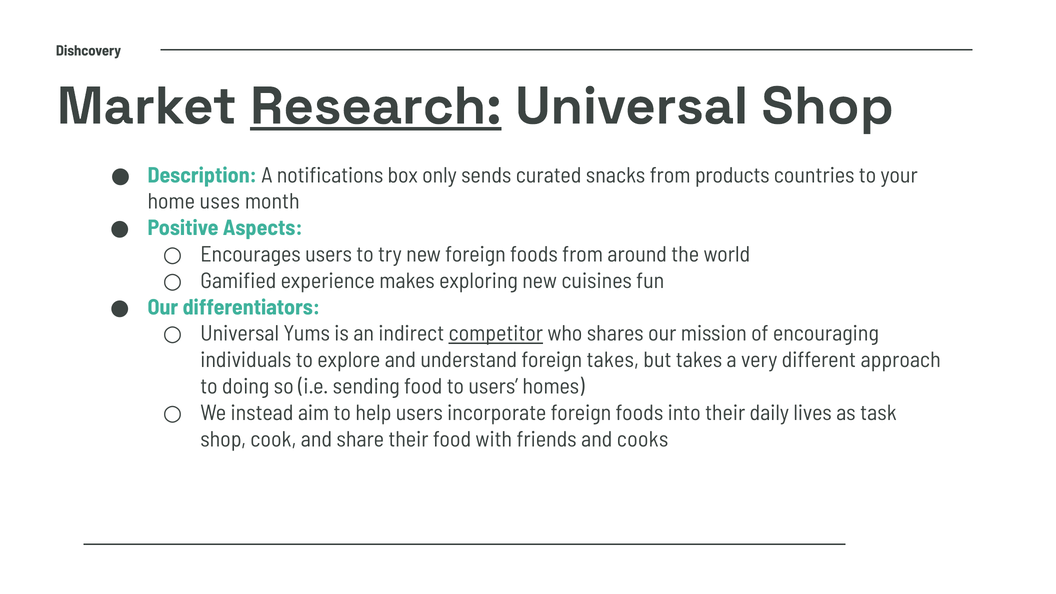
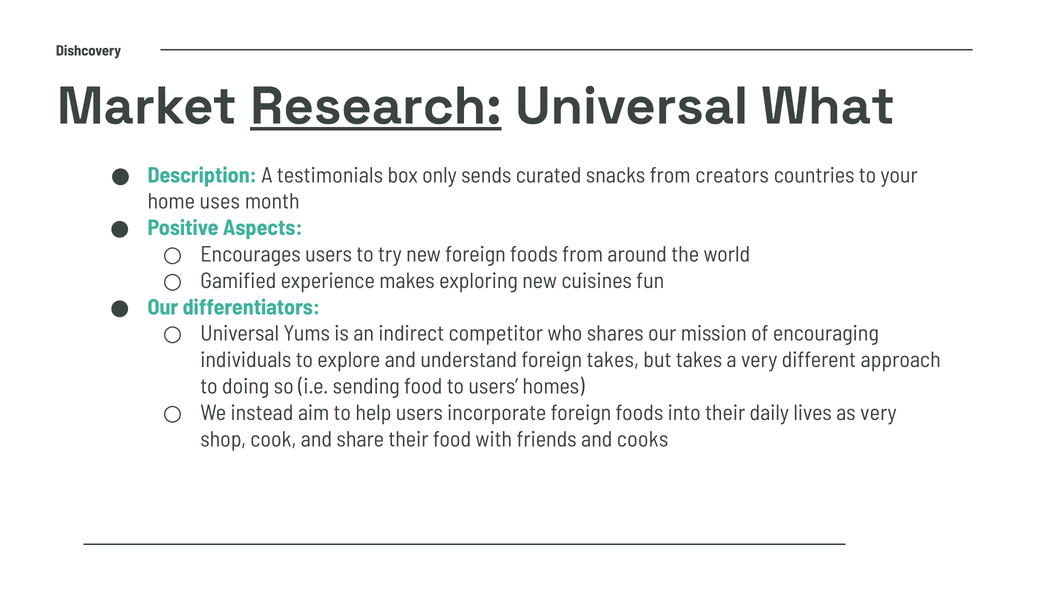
Universal Shop: Shop -> What
notifications: notifications -> testimonials
products: products -> creators
competitor underline: present -> none
as task: task -> very
